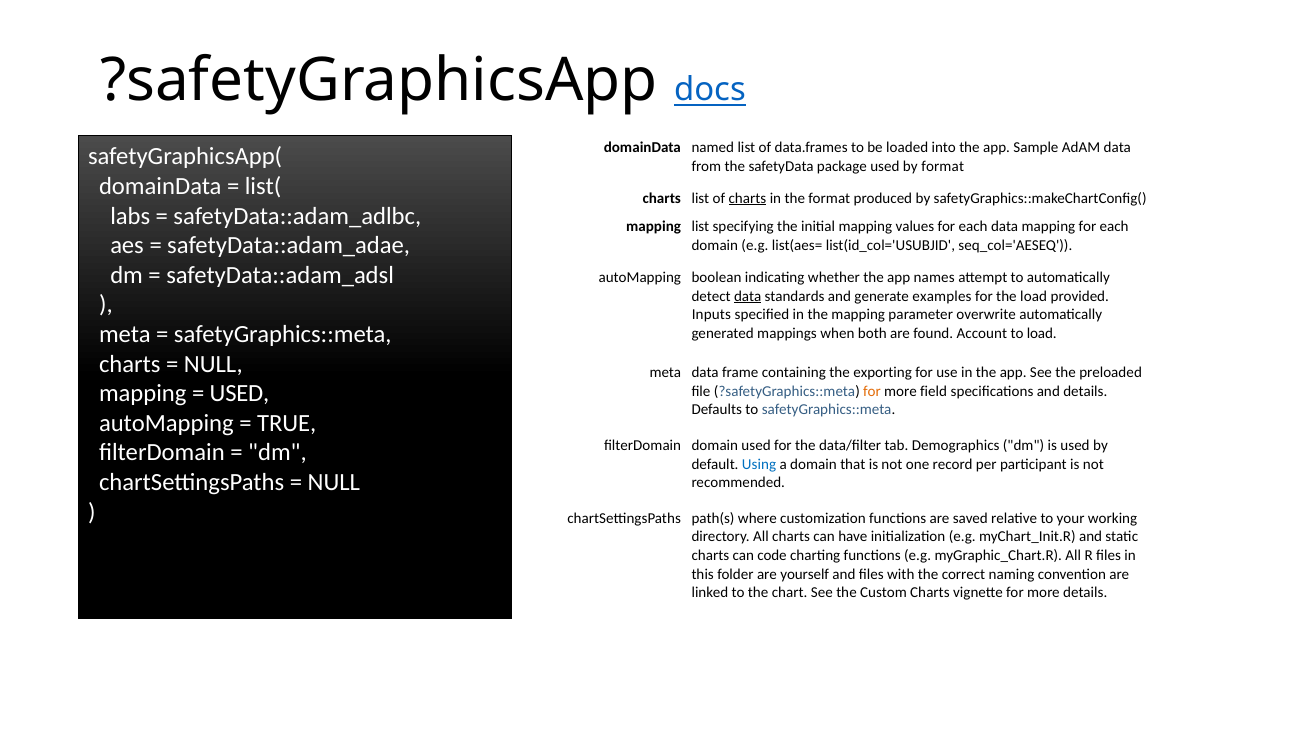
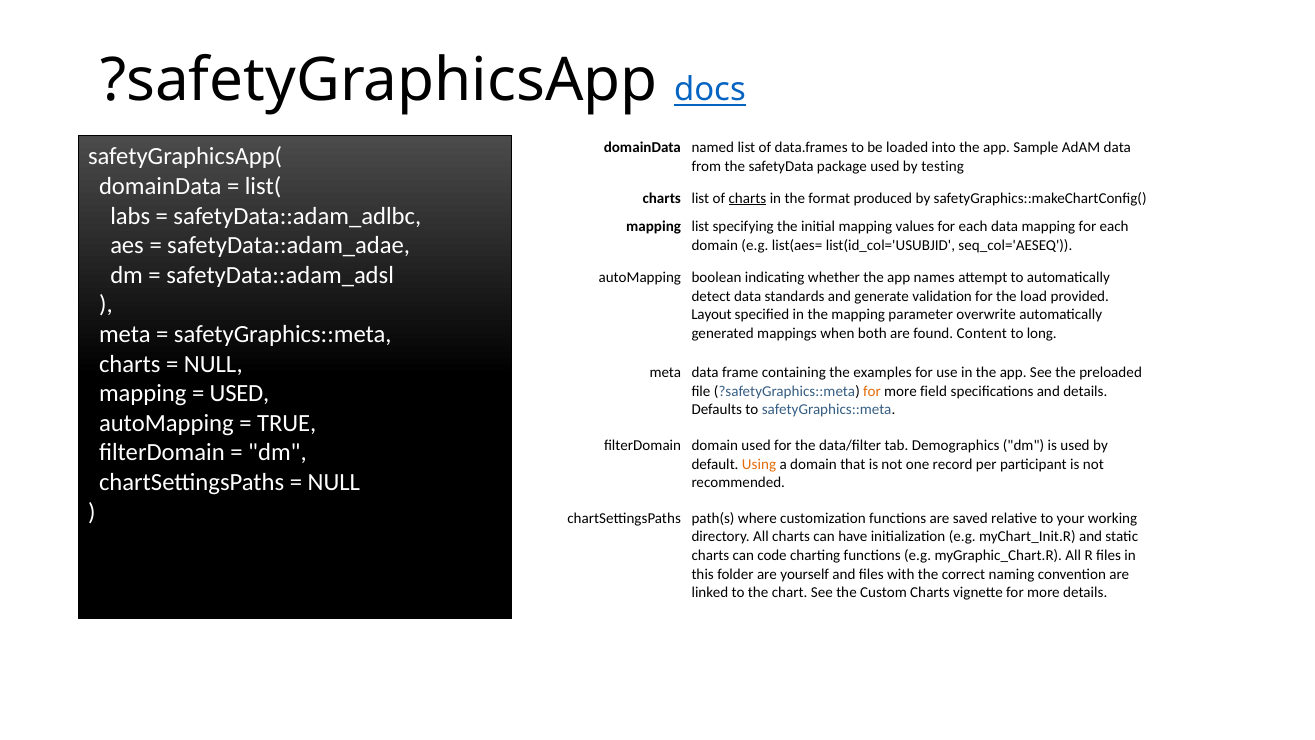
by format: format -> testing
data at (748, 296) underline: present -> none
examples: examples -> validation
Inputs: Inputs -> Layout
Account: Account -> Content
to load: load -> long
exporting: exporting -> examples
Using colour: blue -> orange
